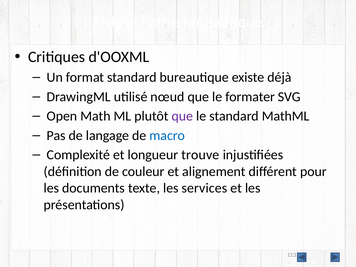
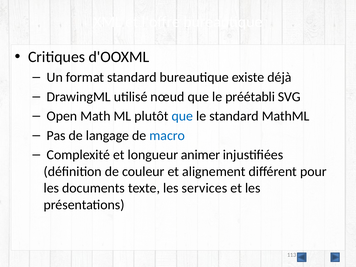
formater: formater -> préétabli
que at (182, 116) colour: purple -> blue
trouve: trouve -> animer
